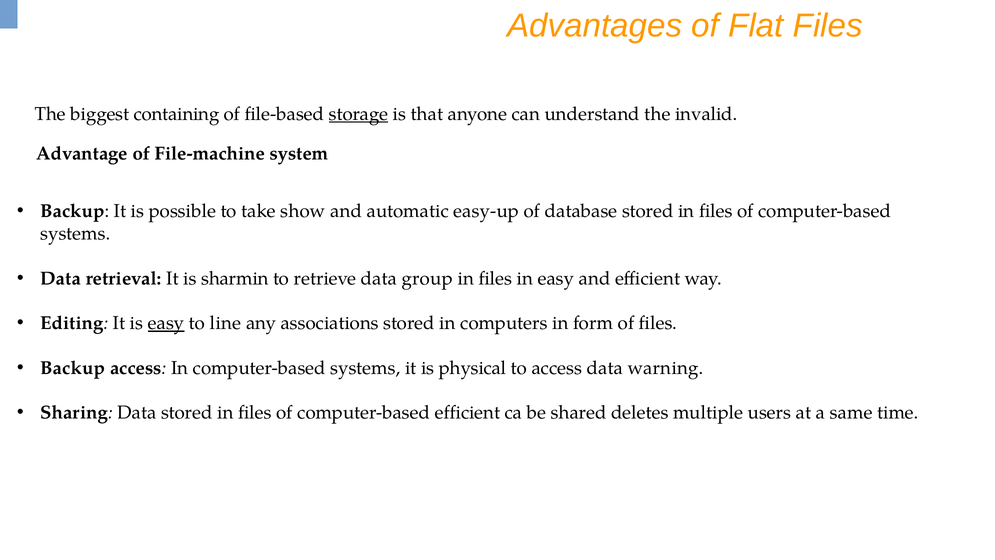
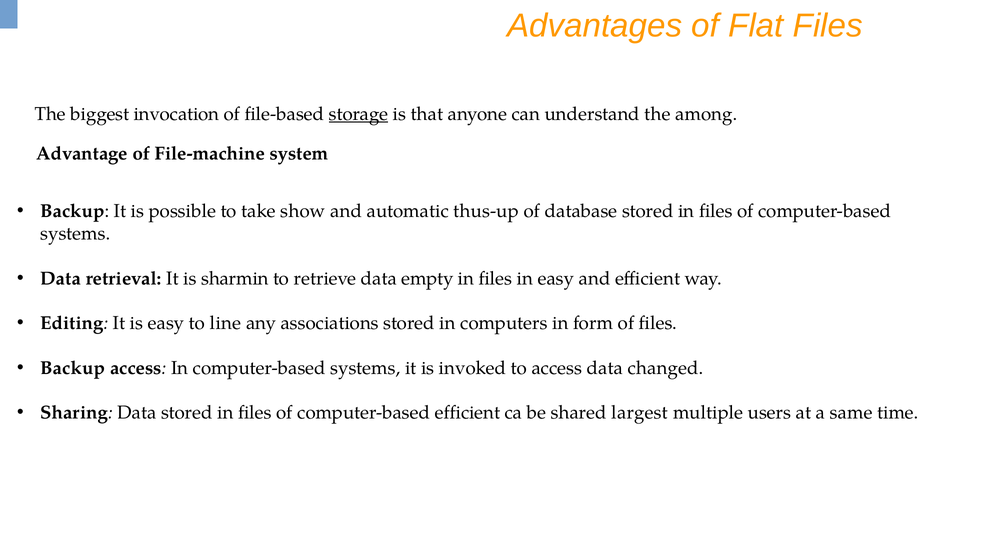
containing: containing -> invocation
invalid: invalid -> among
easy-up: easy-up -> thus-up
group: group -> empty
easy at (166, 323) underline: present -> none
physical: physical -> invoked
warning: warning -> changed
deletes: deletes -> largest
